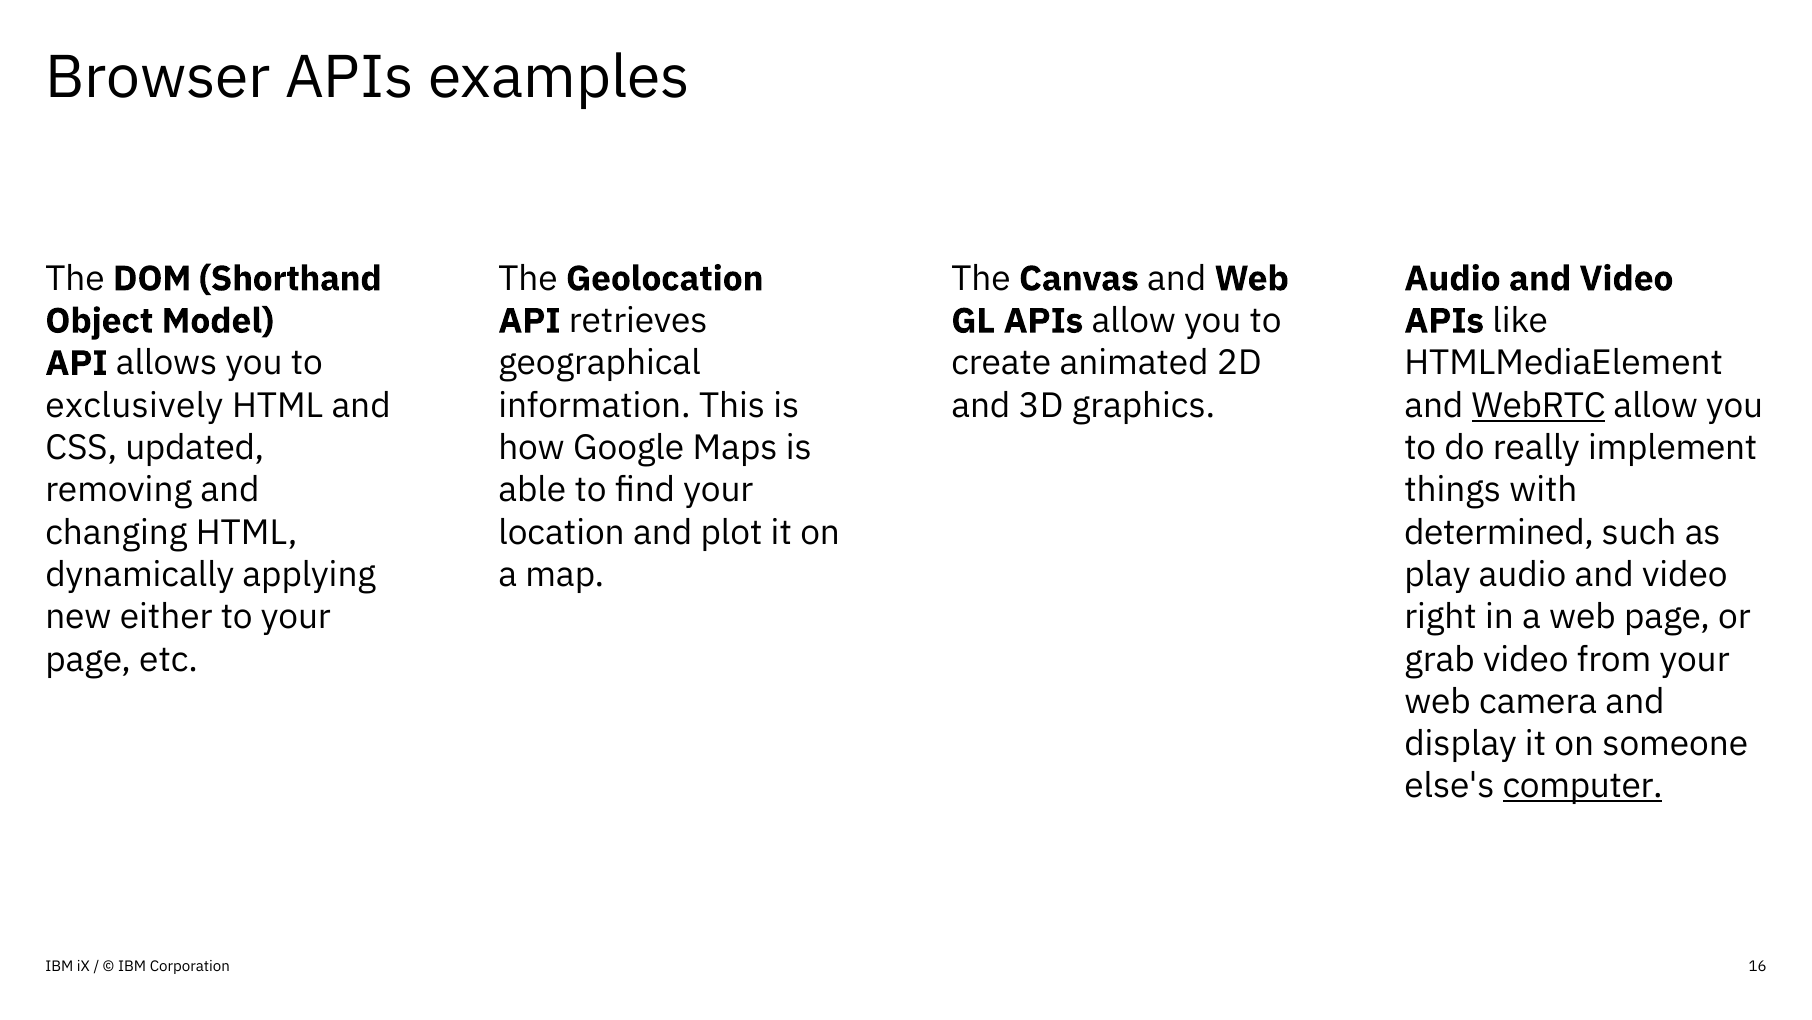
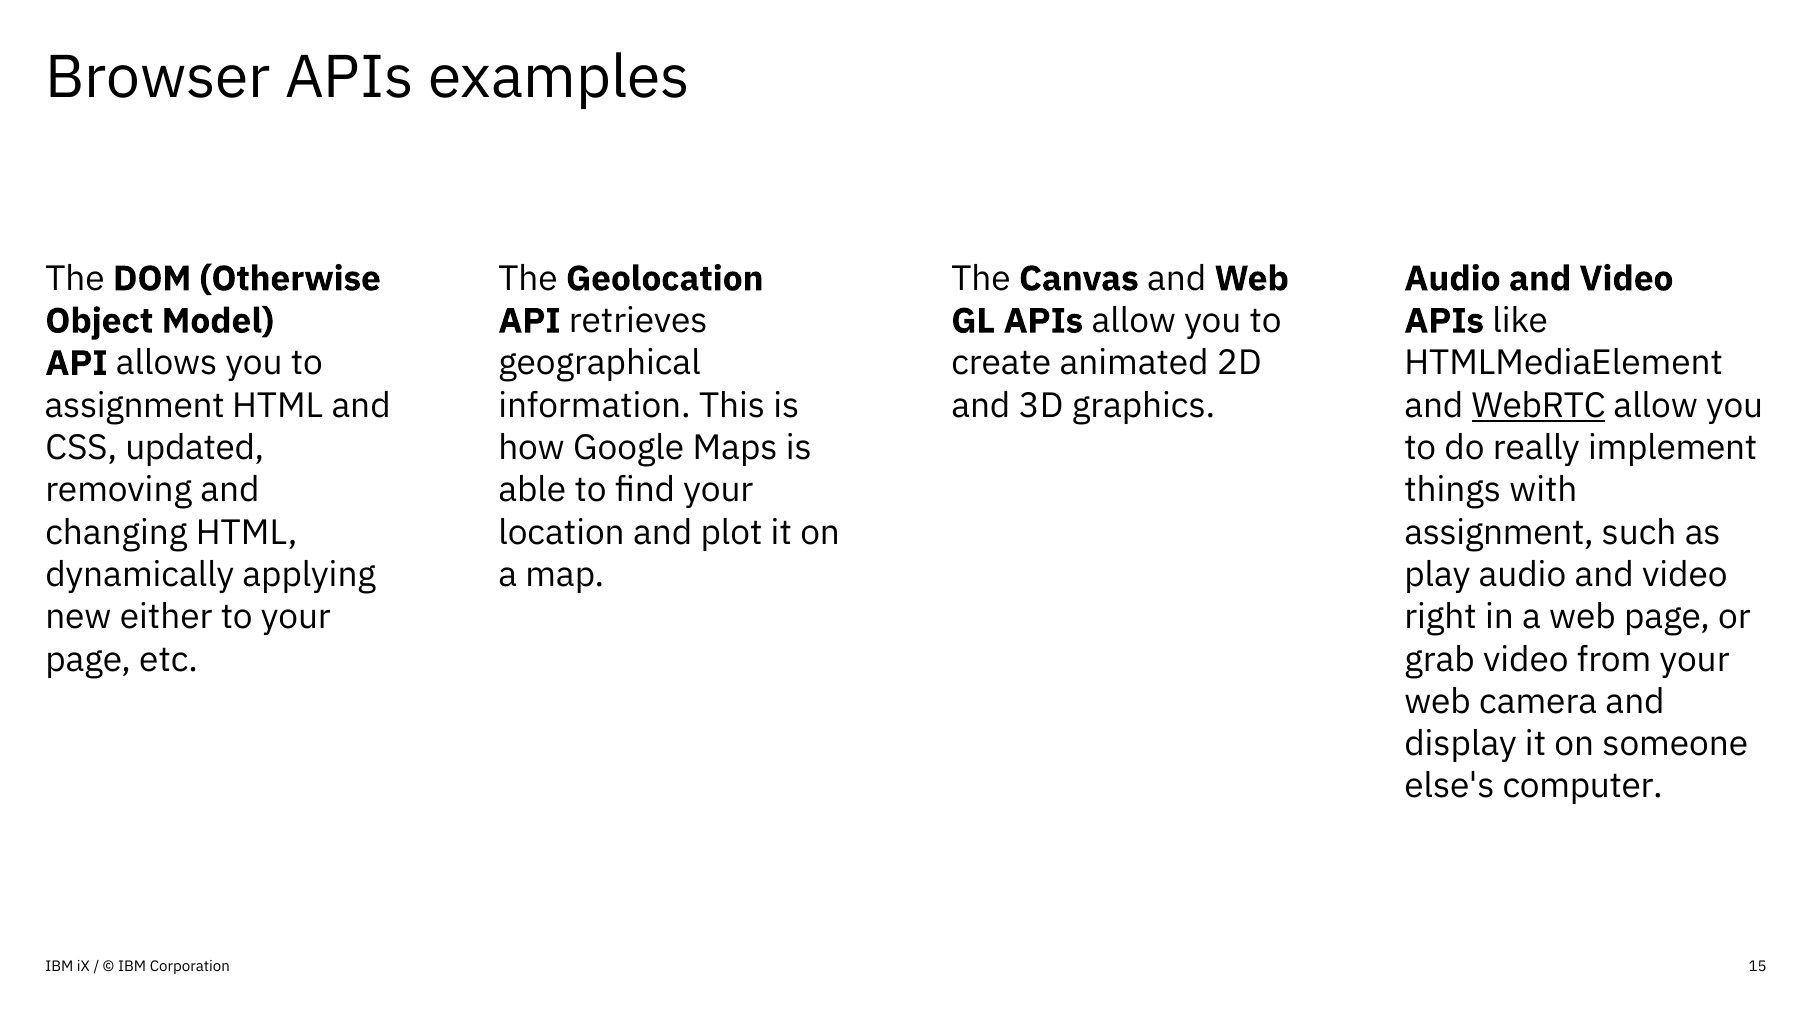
Shorthand: Shorthand -> Otherwise
exclusively at (134, 406): exclusively -> assignment
determined at (1499, 533): determined -> assignment
computer underline: present -> none
16: 16 -> 15
